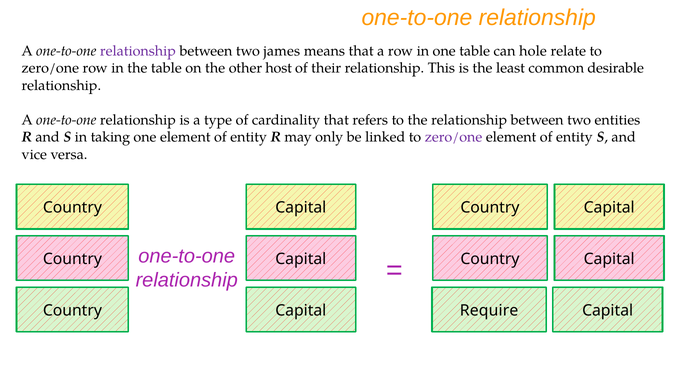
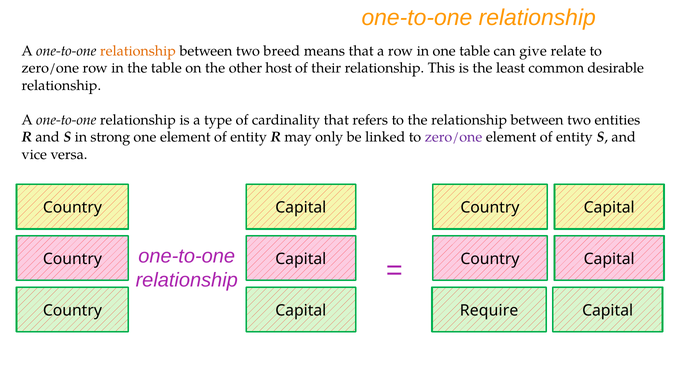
relationship at (138, 51) colour: purple -> orange
james: james -> breed
hole: hole -> give
taking: taking -> strong
